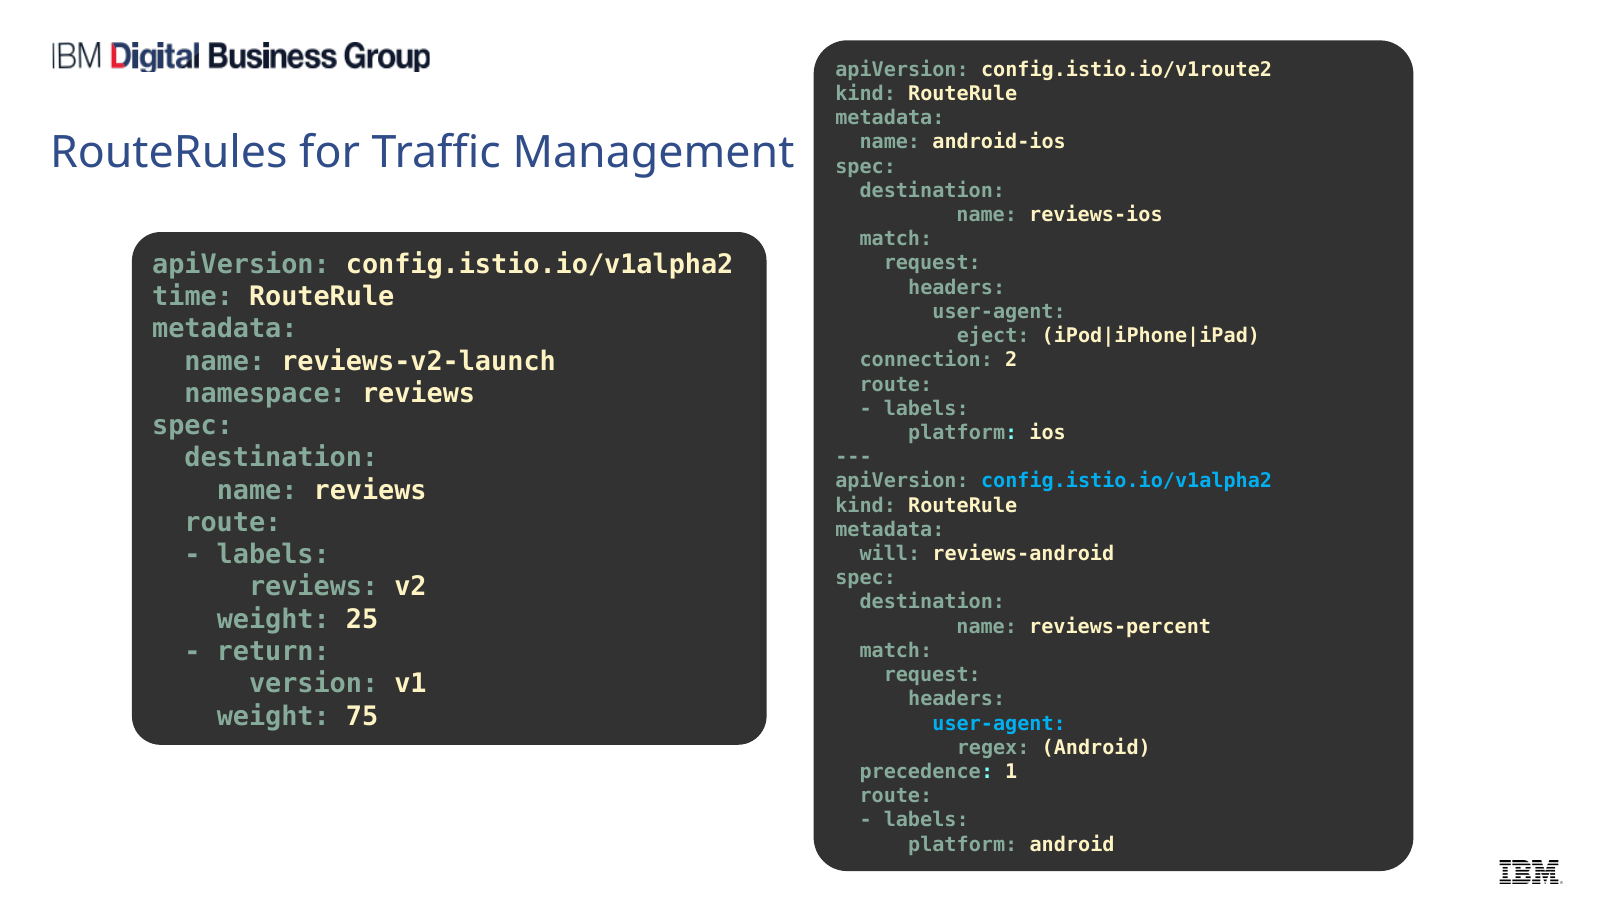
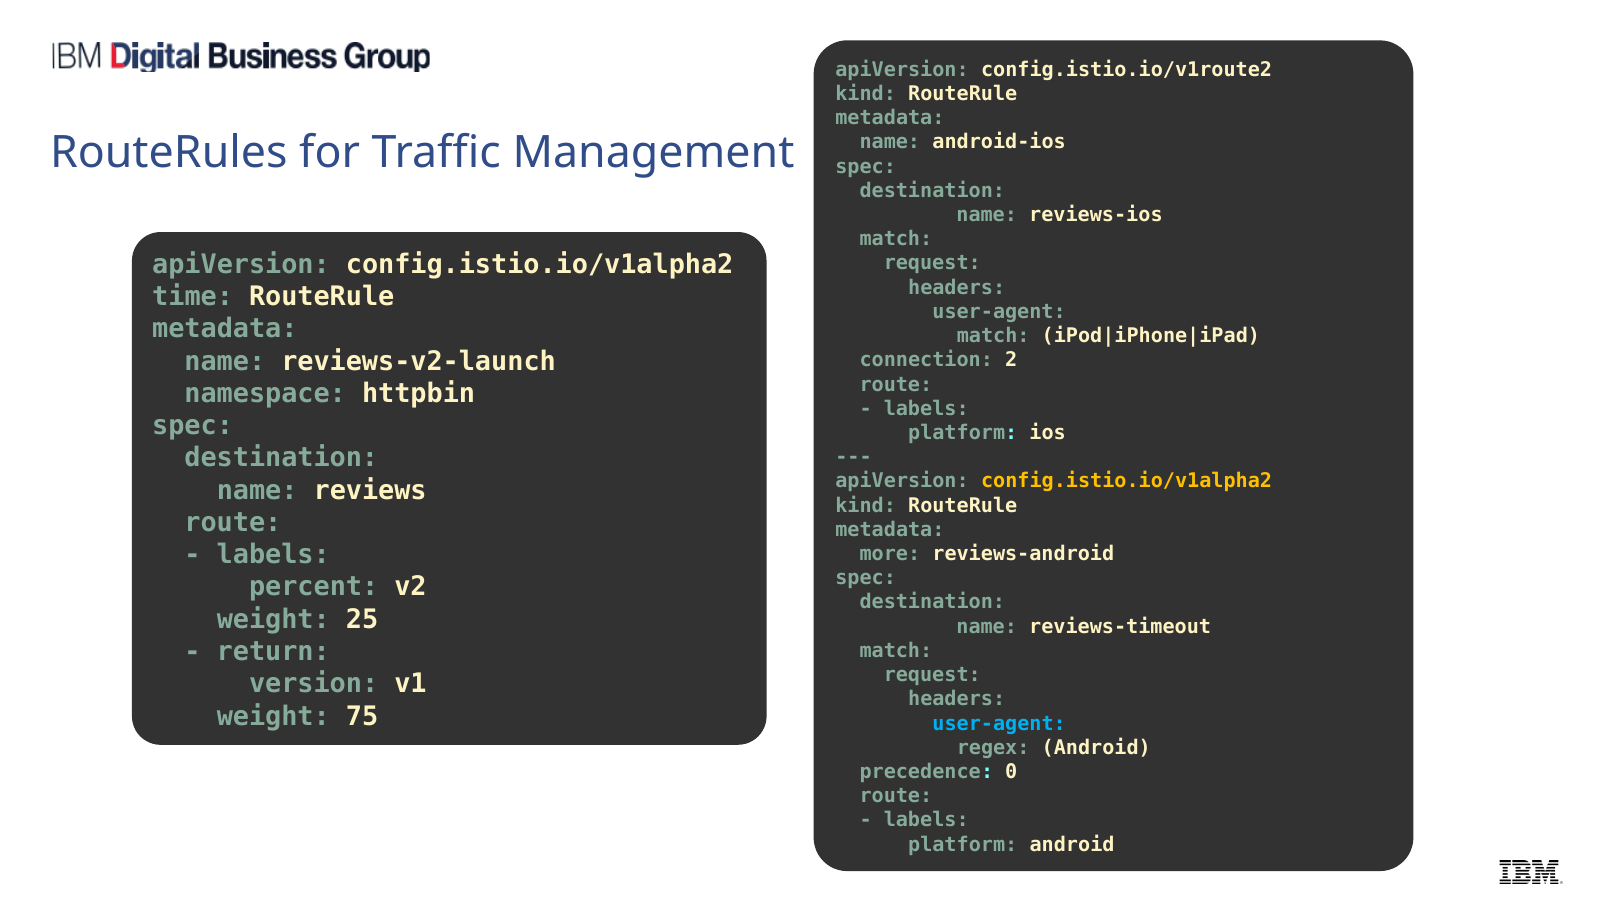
eject at (993, 336): eject -> match
namespace reviews: reviews -> httpbin
config.istio.io/v1alpha2 at (1127, 481) colour: light blue -> yellow
will: will -> more
reviews at (314, 587): reviews -> percent
reviews-percent: reviews-percent -> reviews-timeout
1: 1 -> 0
